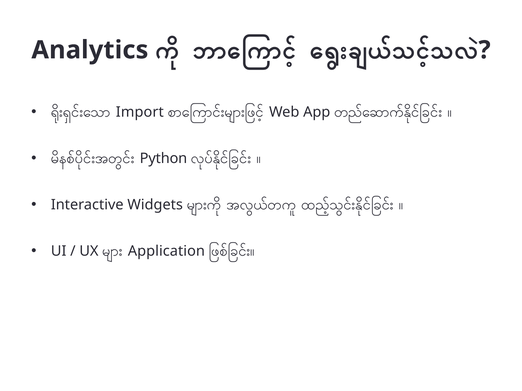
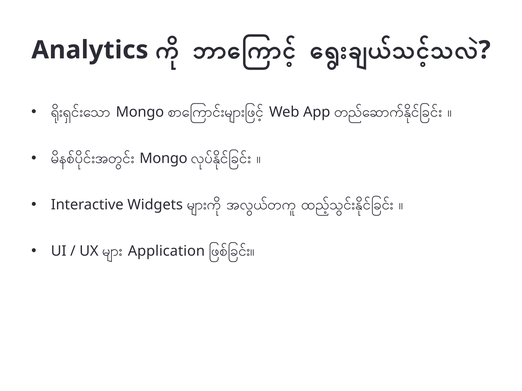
Import at (140, 112): Import -> Mongo
Python at (163, 159): Python -> Mongo
